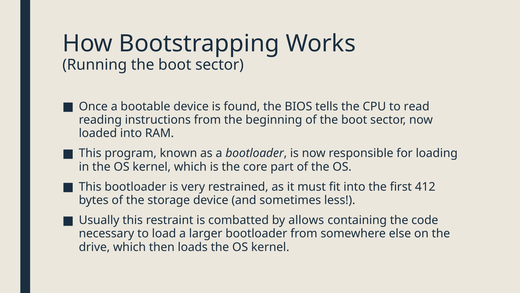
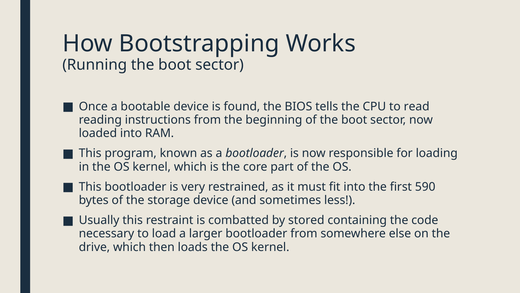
412: 412 -> 590
allows: allows -> stored
